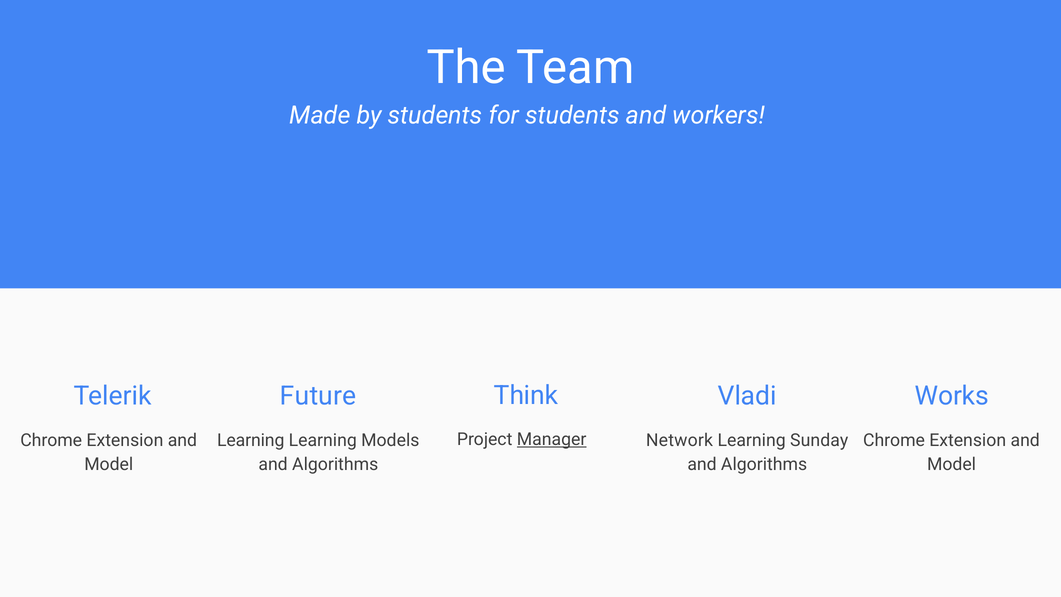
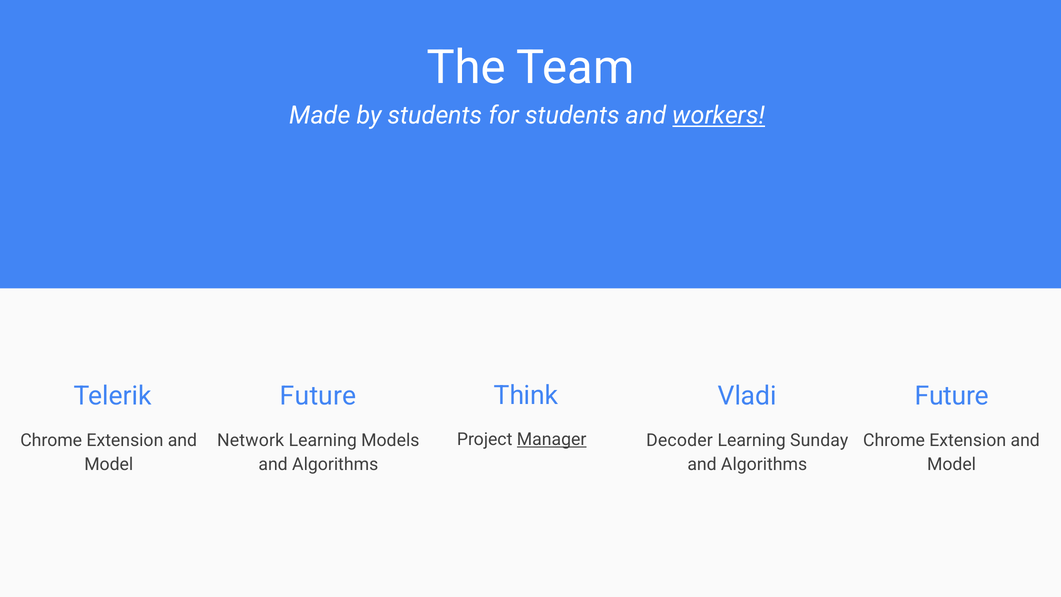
workers underline: none -> present
Works at (952, 396): Works -> Future
Learning at (251, 440): Learning -> Network
Network: Network -> Decoder
